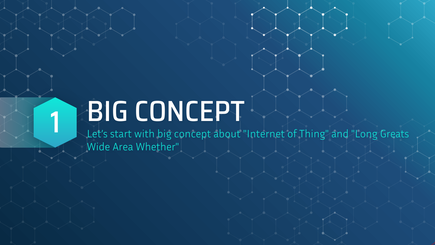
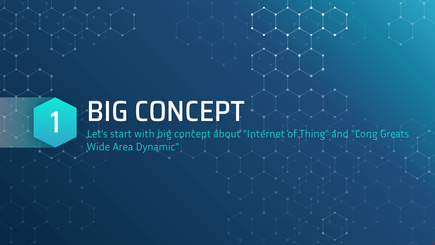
Whether: Whether -> Dynamic
